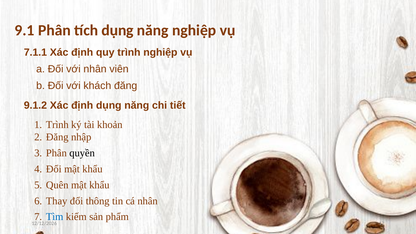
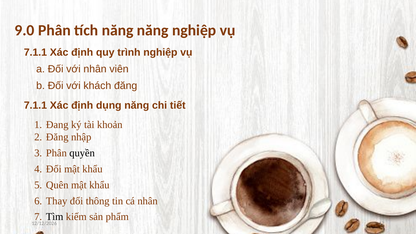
9.1: 9.1 -> 9.0
tích dụng: dụng -> năng
9.1.2 at (35, 105): 9.1.2 -> 7.1.1
Trình at (57, 125): Trình -> Đang
Tìm colour: blue -> black
